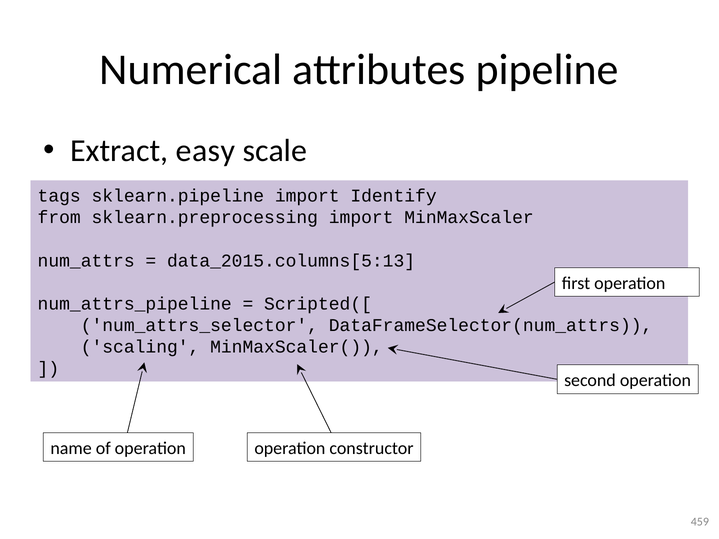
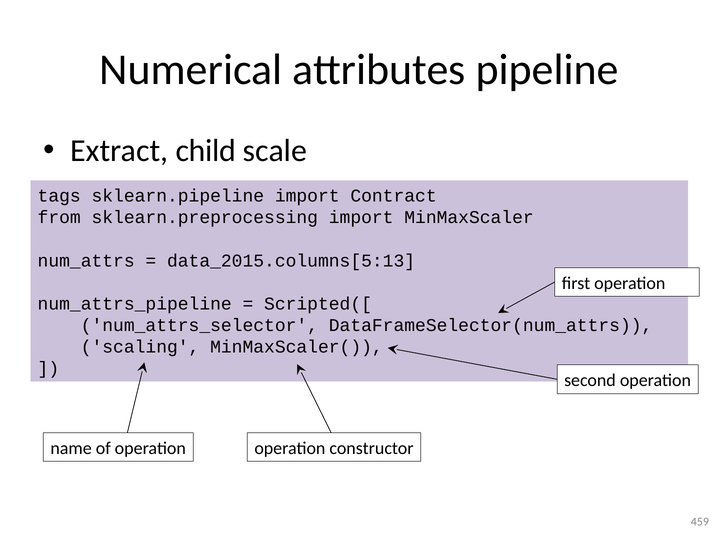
easy: easy -> child
Identify: Identify -> Contract
